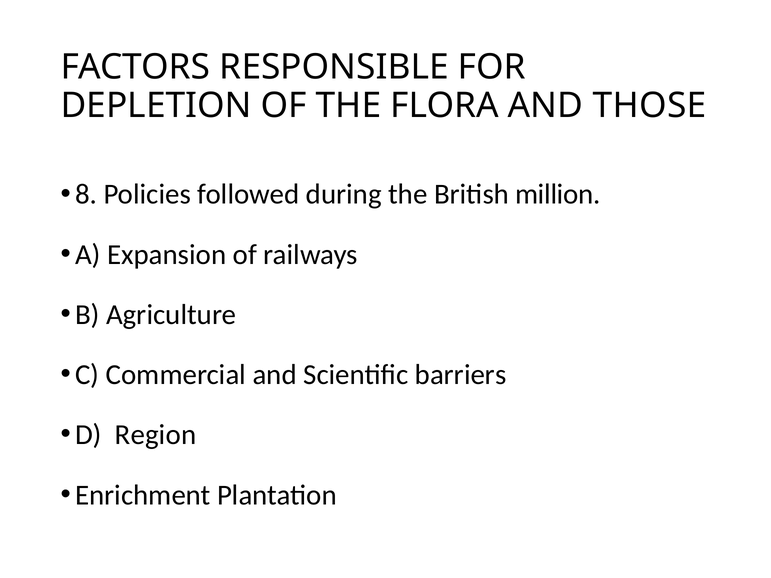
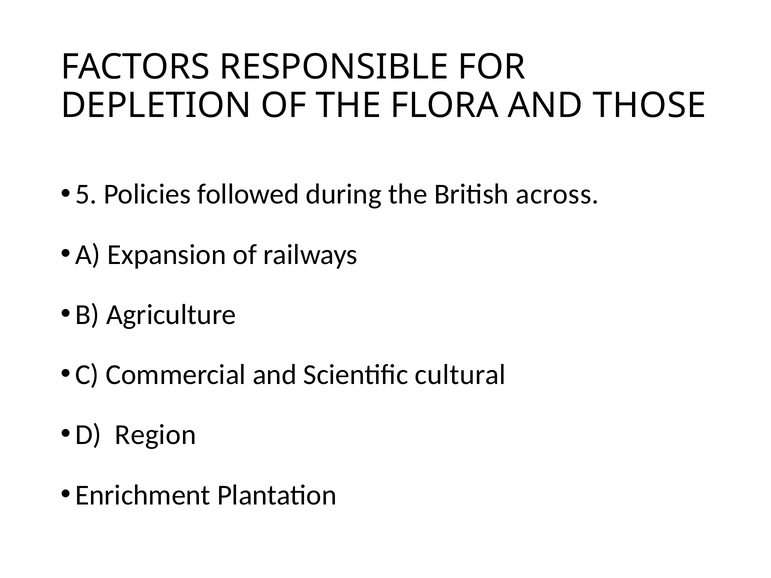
8: 8 -> 5
million: million -> across
barriers: barriers -> cultural
